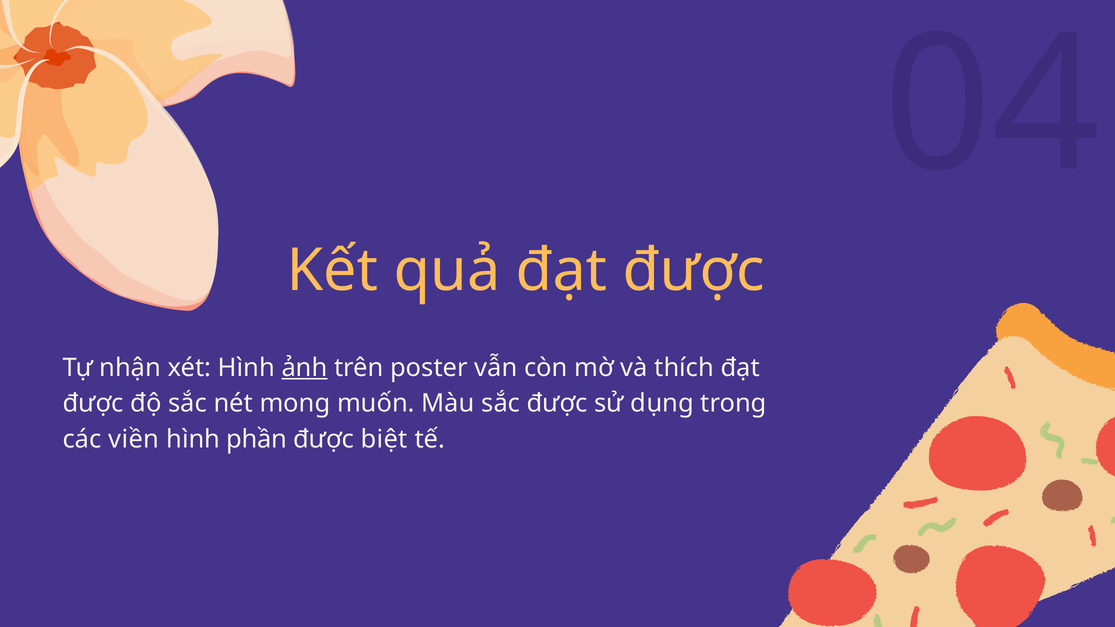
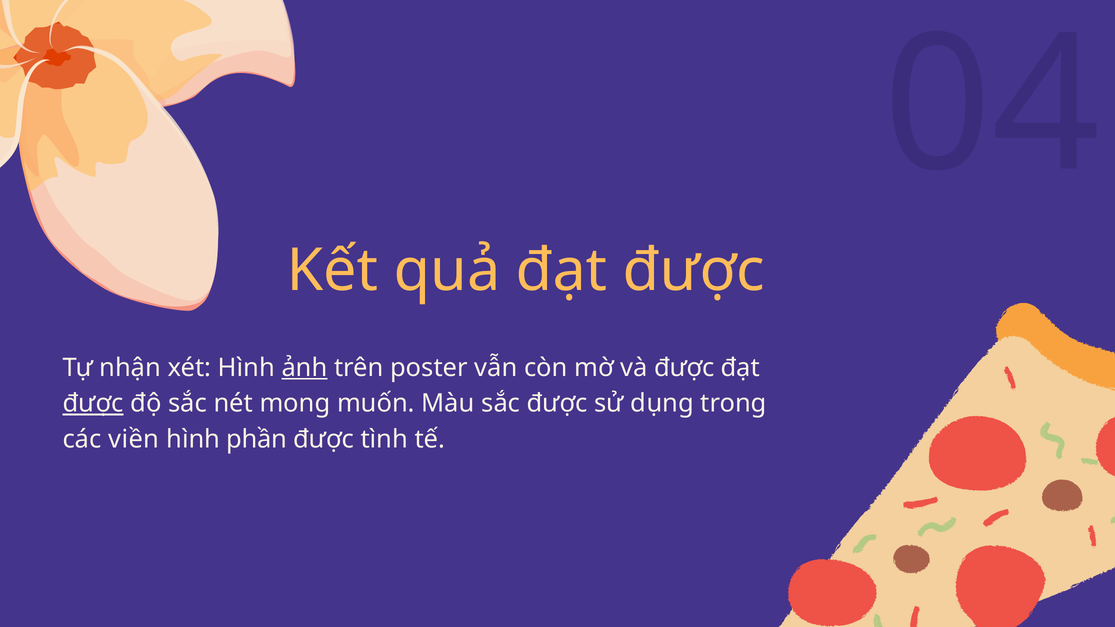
và thích: thích -> được
được at (93, 404) underline: none -> present
biệt: biệt -> tình
